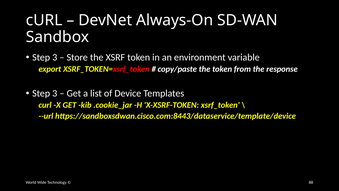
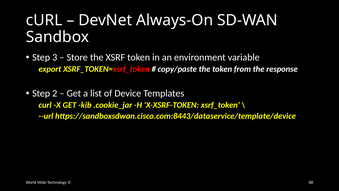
3 at (55, 93): 3 -> 2
